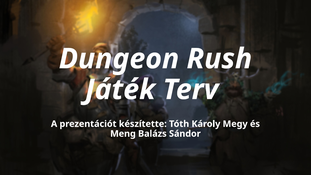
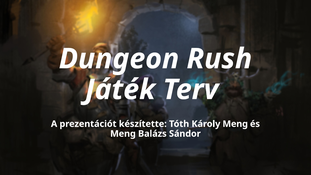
Károly Megy: Megy -> Meng
